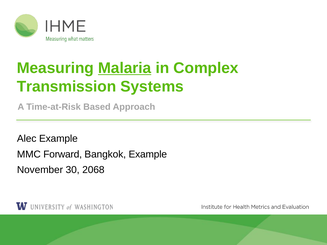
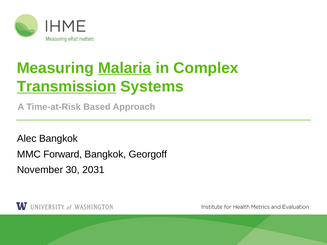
Transmission underline: none -> present
Alec Example: Example -> Bangkok
Bangkok Example: Example -> Georgoff
2068: 2068 -> 2031
